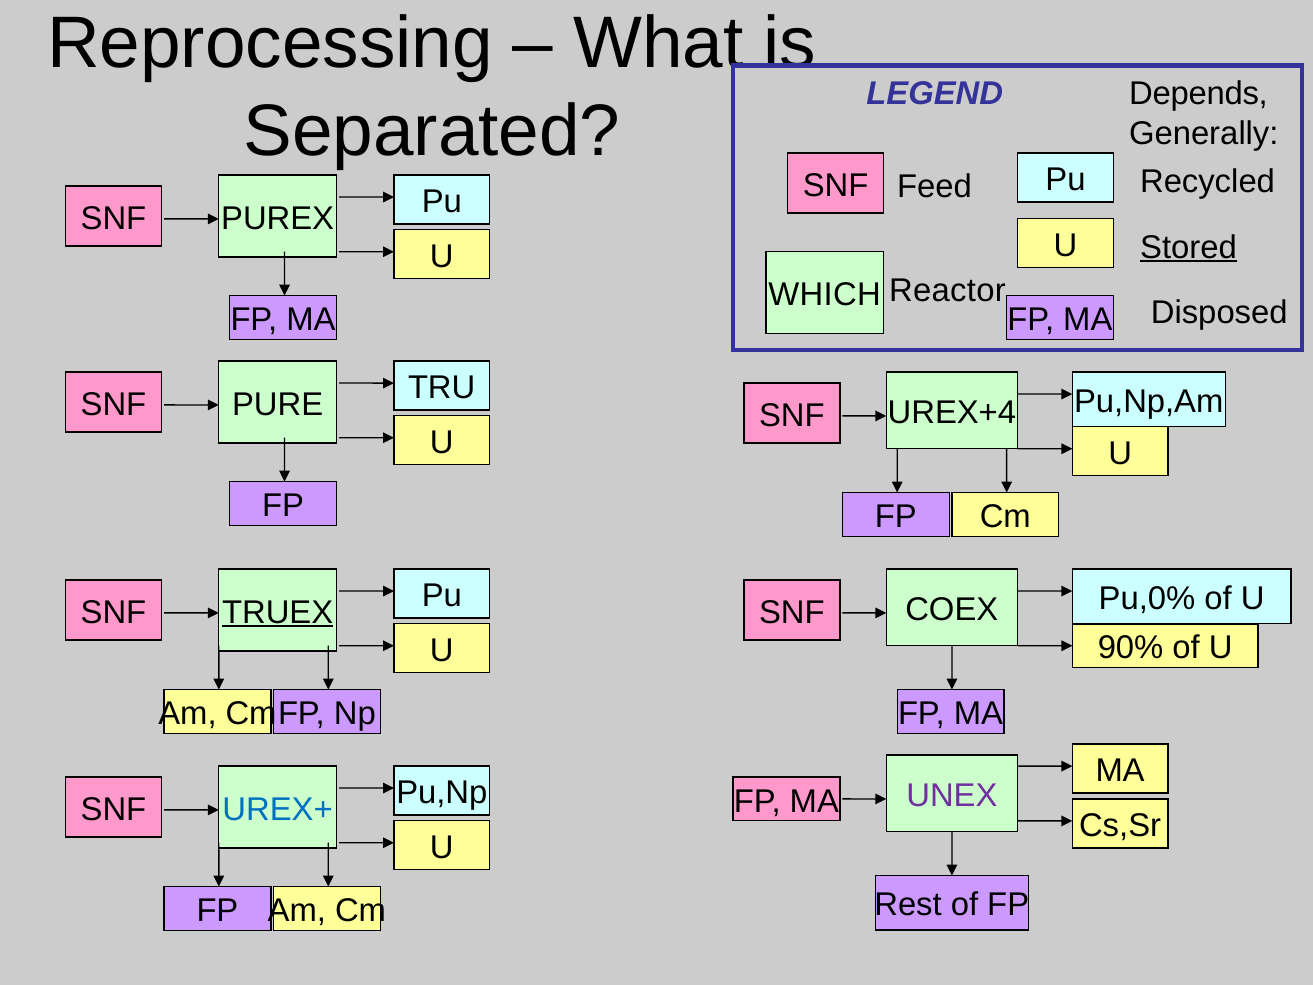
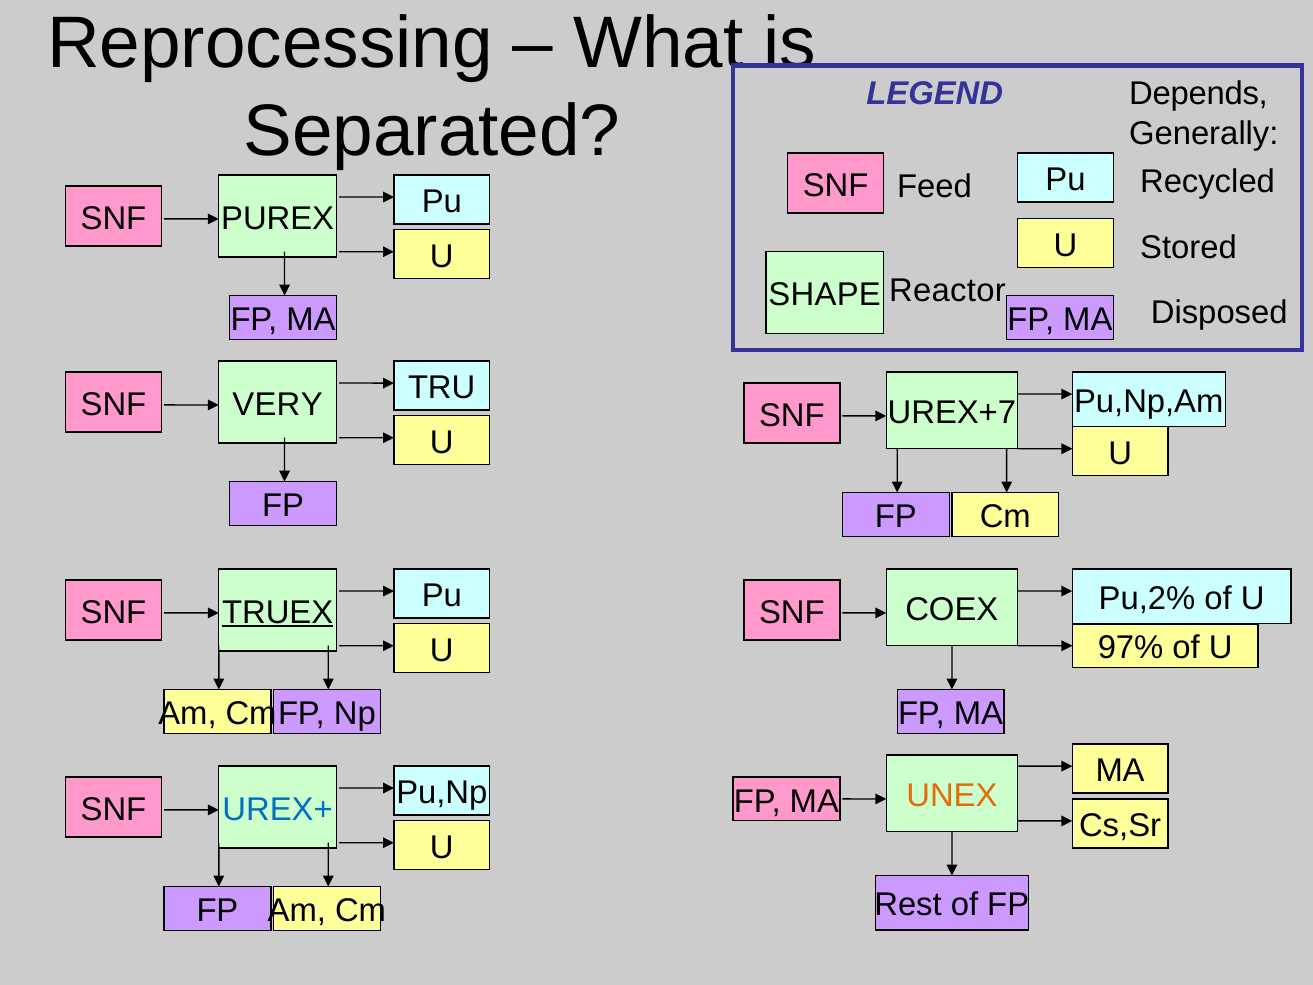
Stored underline: present -> none
WHICH: WHICH -> SHAPE
PURE: PURE -> VERY
UREX+4: UREX+4 -> UREX+7
Pu,0%: Pu,0% -> Pu,2%
90%: 90% -> 97%
UNEX colour: purple -> orange
